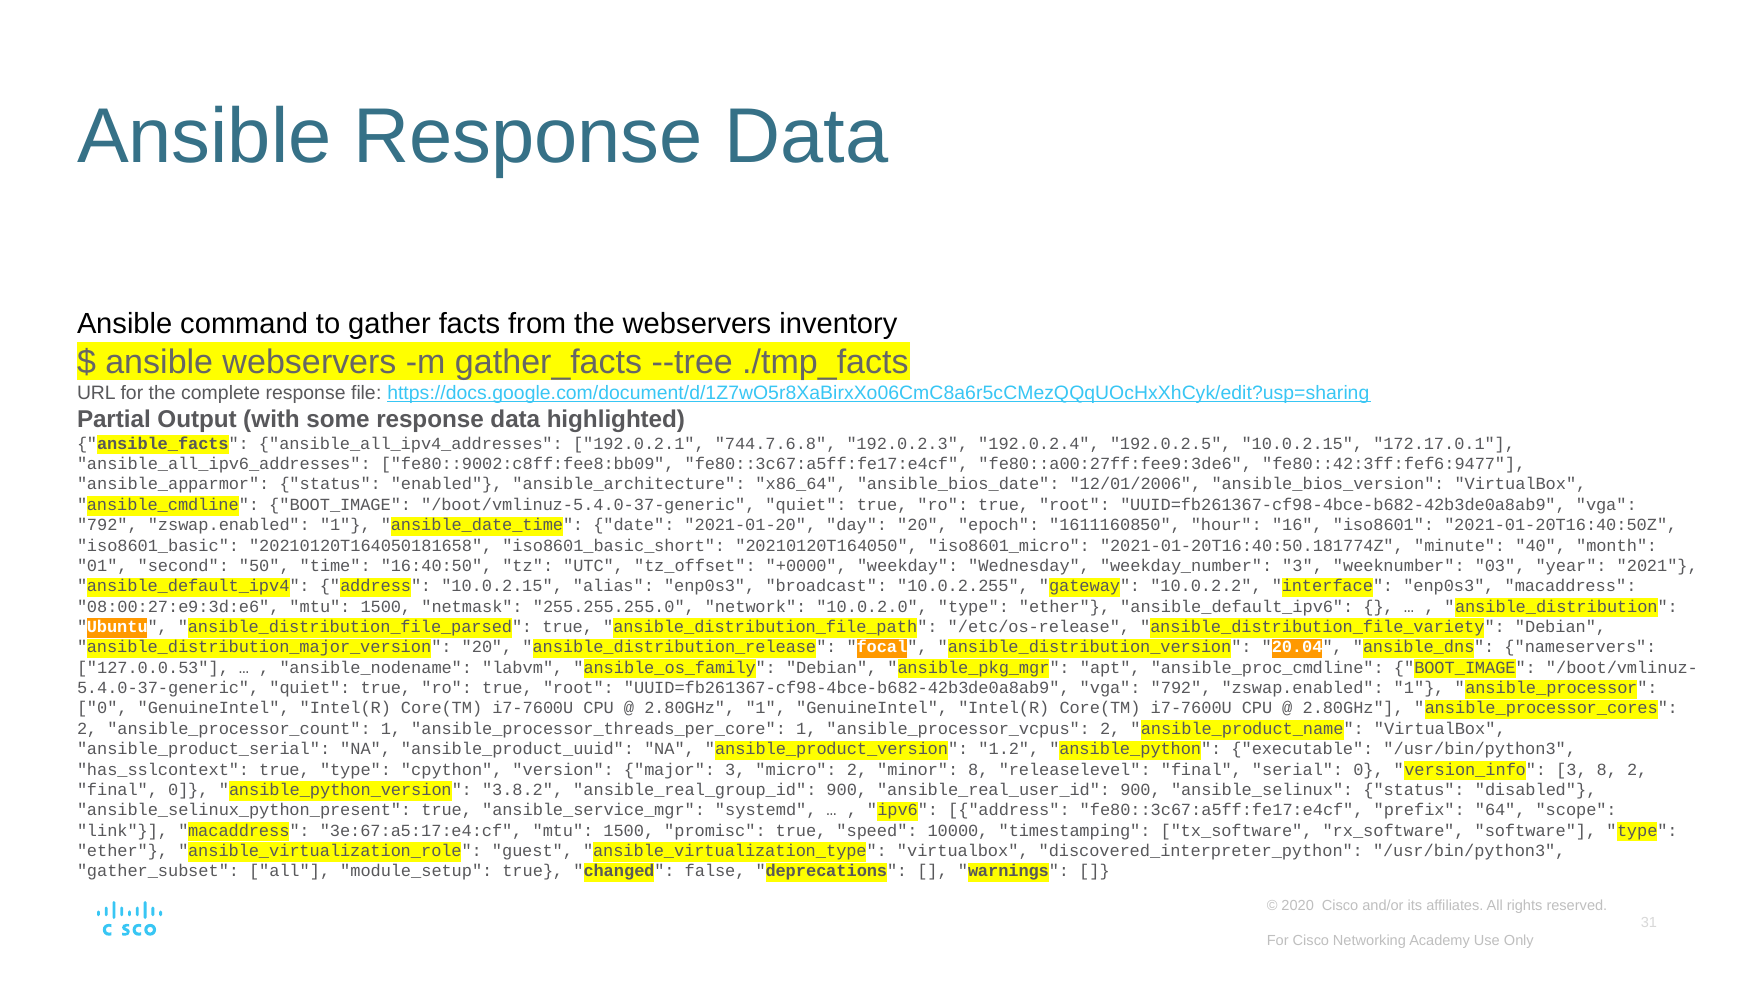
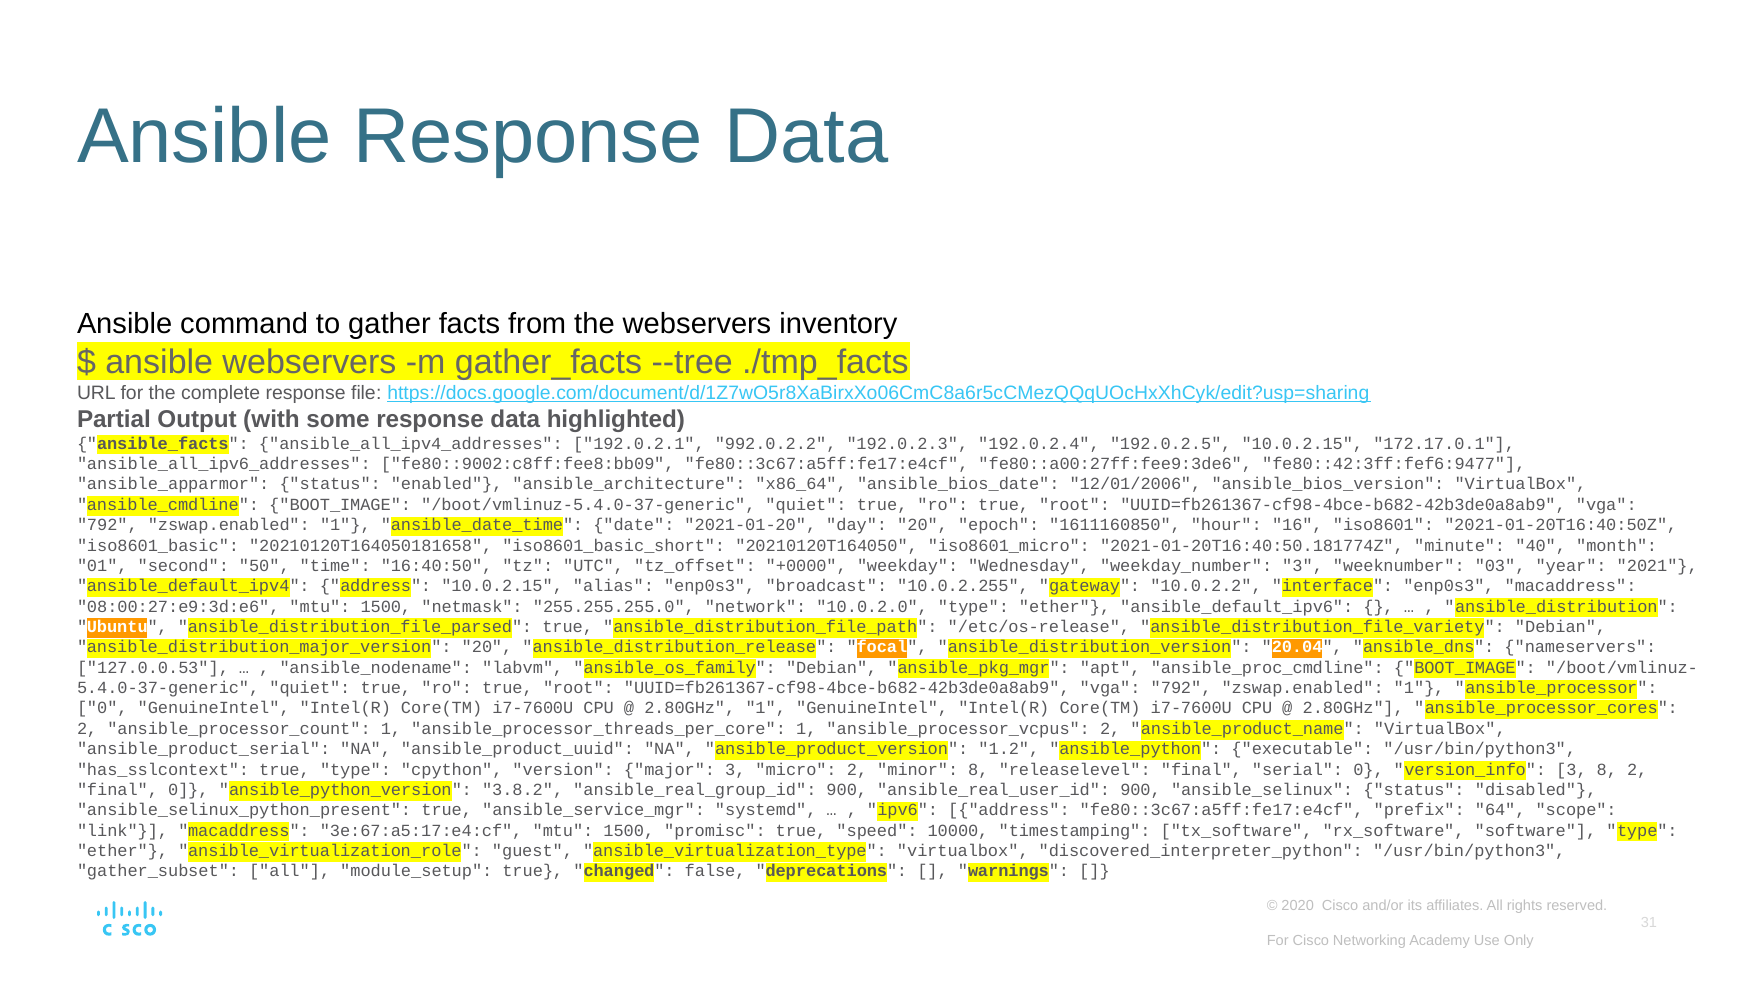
744.7.6.8: 744.7.6.8 -> 992.0.2.2
